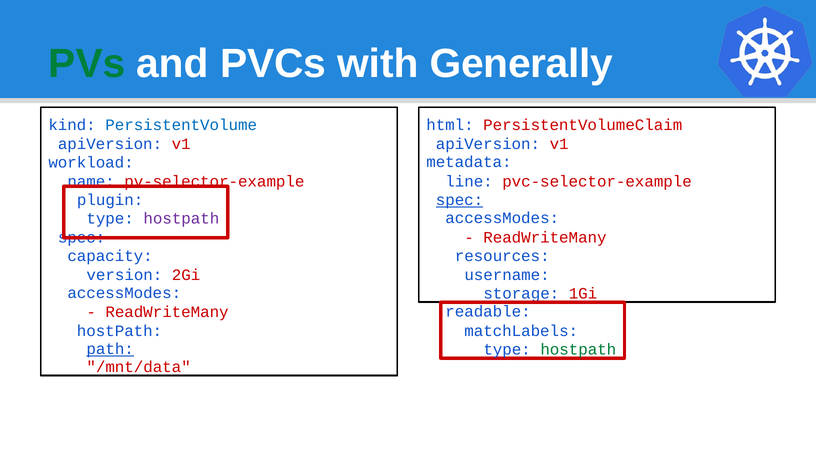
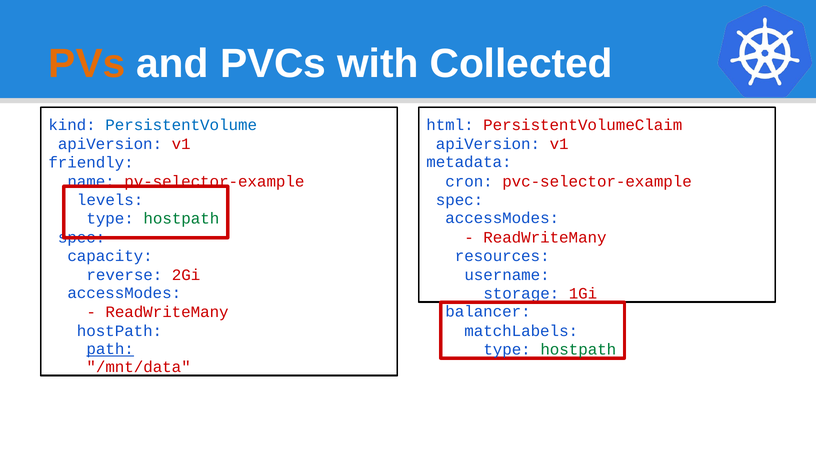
PVs colour: green -> orange
Generally: Generally -> Collected
workload: workload -> friendly
line: line -> cron
plugin: plugin -> levels
spec at (460, 200) underline: present -> none
hostpath at (181, 219) colour: purple -> green
version: version -> reverse
readable: readable -> balancer
